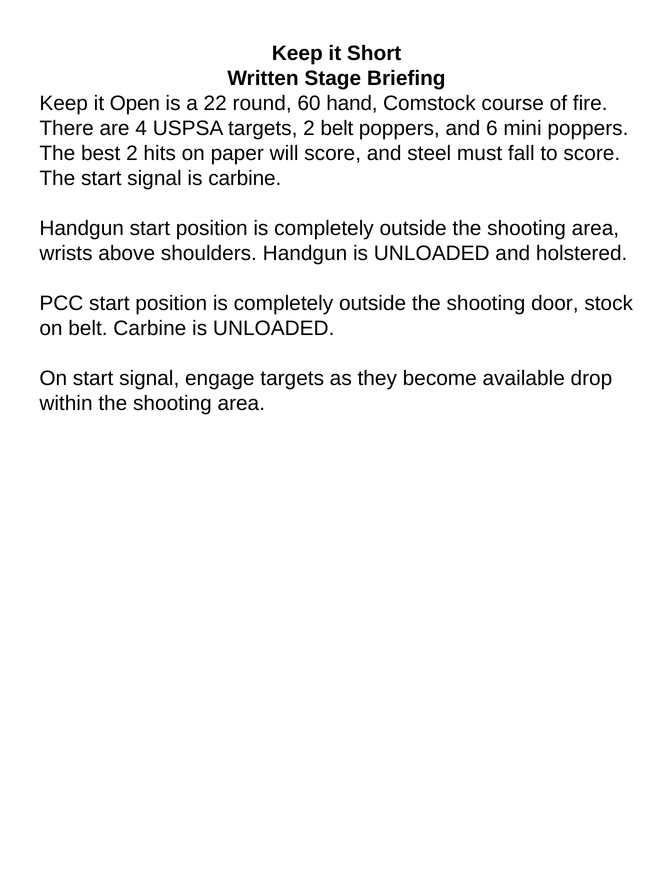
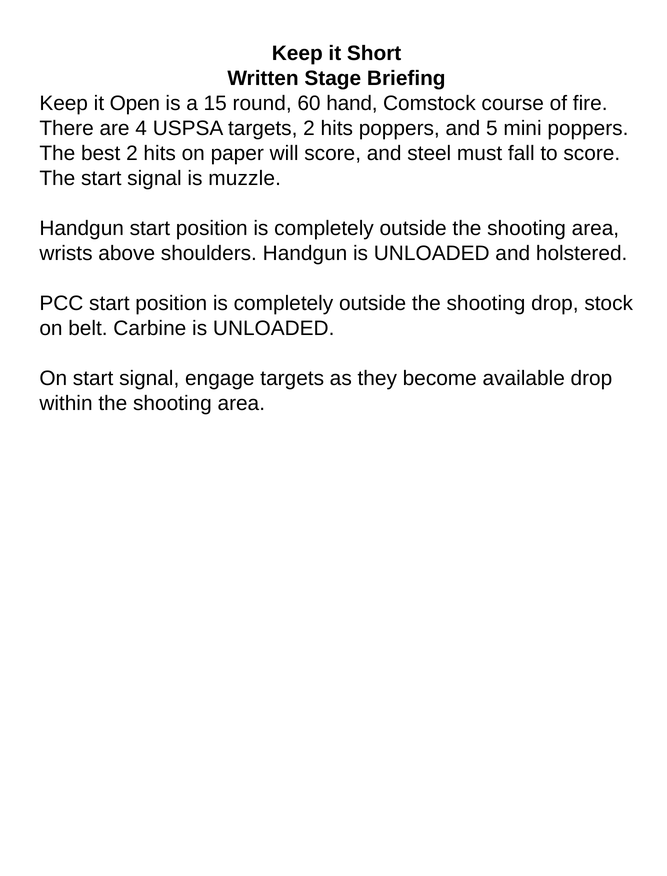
22: 22 -> 15
targets 2 belt: belt -> hits
6: 6 -> 5
is carbine: carbine -> muzzle
shooting door: door -> drop
